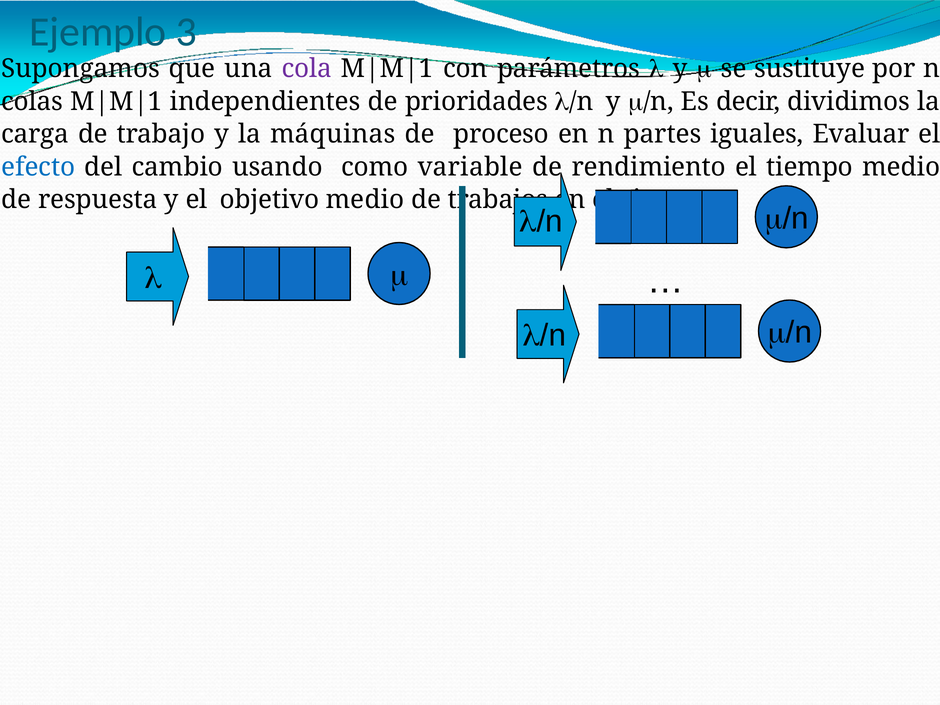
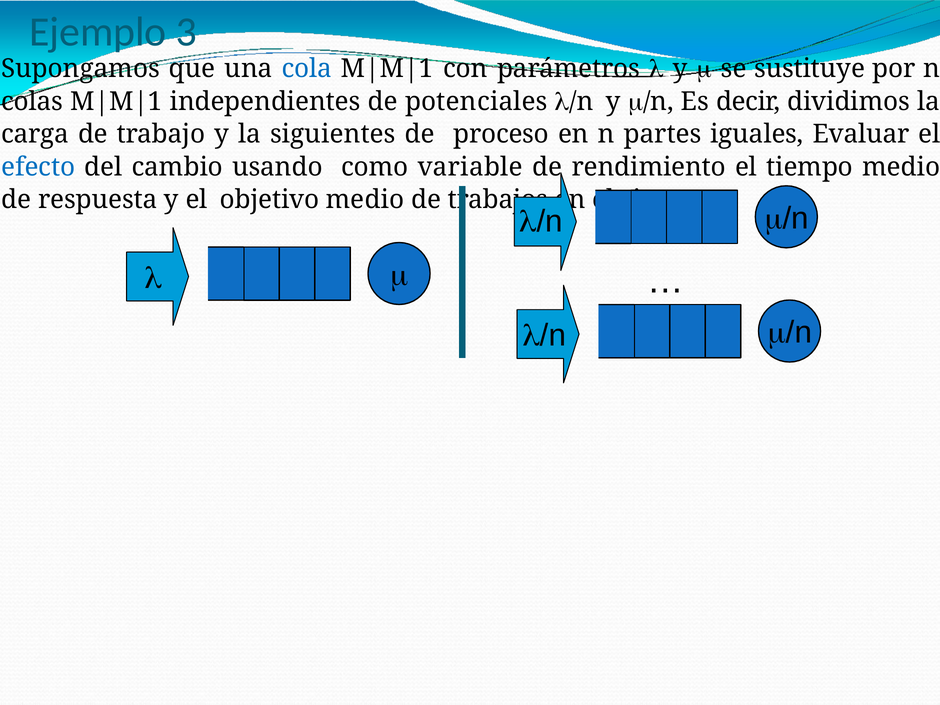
cola colour: purple -> blue
prioridades: prioridades -> potenciales
máquinas: máquinas -> siguientes
